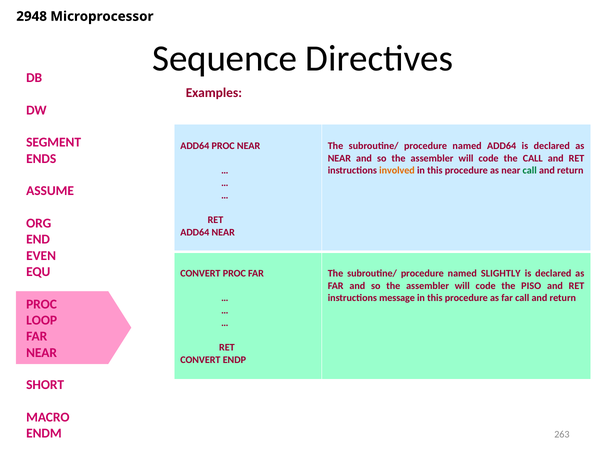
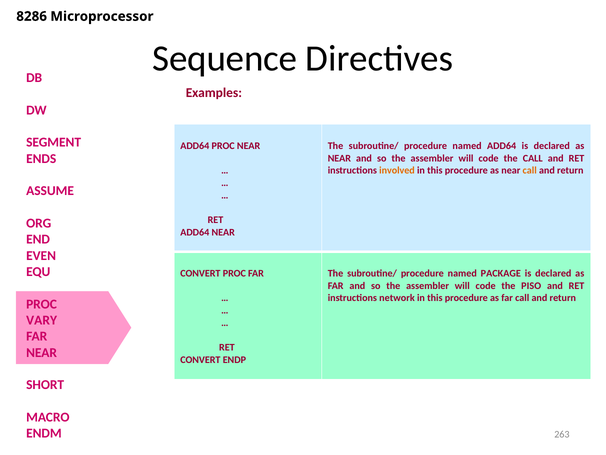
2948: 2948 -> 8286
call at (530, 170) colour: green -> orange
SLIGHTLY: SLIGHTLY -> PACKAGE
message: message -> network
LOOP: LOOP -> VARY
